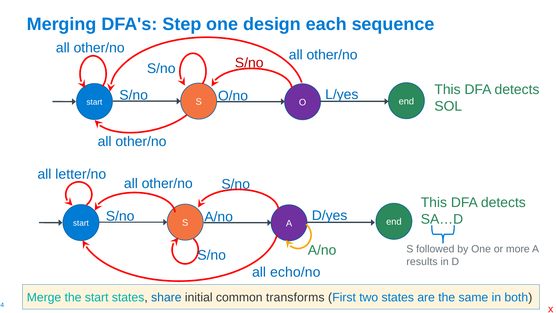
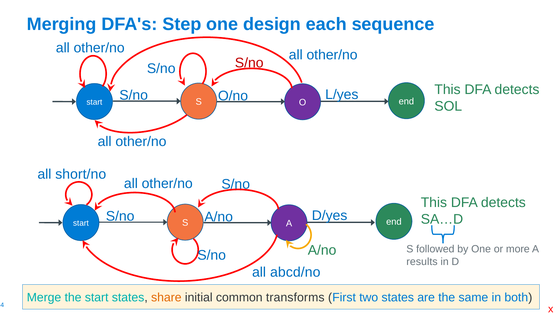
letter/no: letter/no -> short/no
echo/no: echo/no -> abcd/no
share colour: blue -> orange
